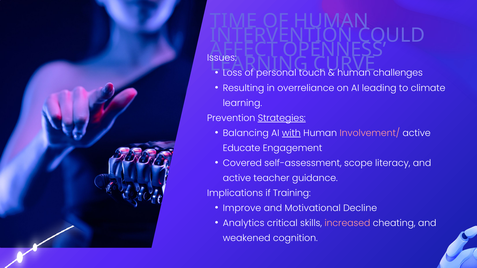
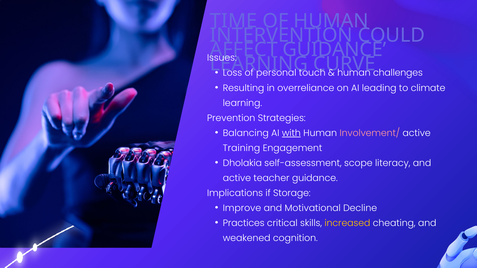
OPENNESS at (334, 50): OPENNESS -> GUIDANCE
Strategies underline: present -> none
Educate: Educate -> Training
Covered: Covered -> Dholakia
Training: Training -> Storage
Analytics: Analytics -> Practices
increased colour: pink -> yellow
